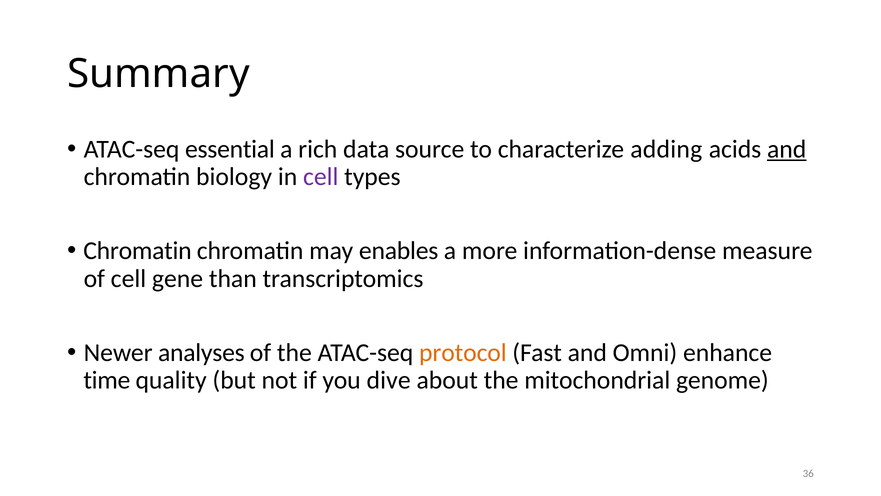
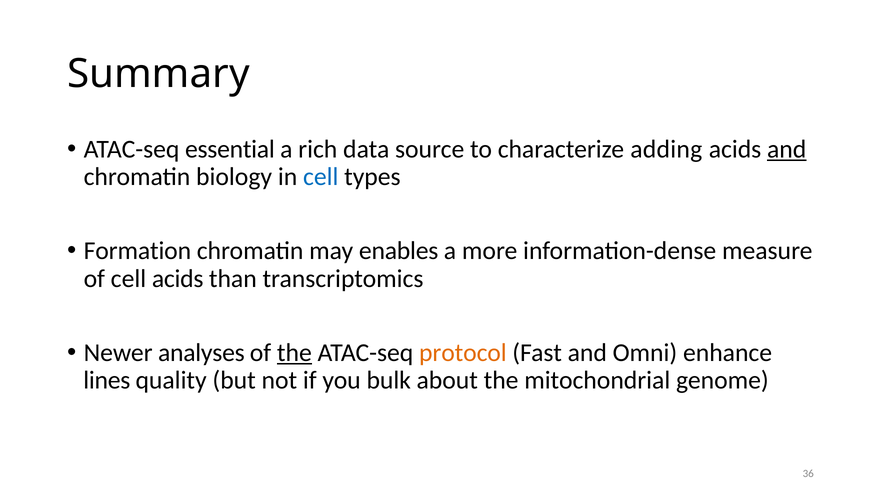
cell at (321, 177) colour: purple -> blue
Chromatin at (137, 251): Chromatin -> Formation
cell gene: gene -> acids
the at (294, 352) underline: none -> present
time: time -> lines
dive: dive -> bulk
